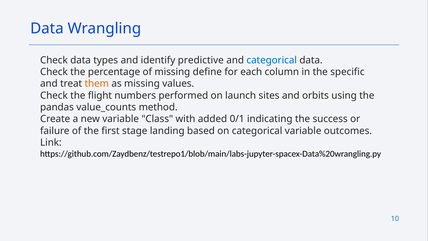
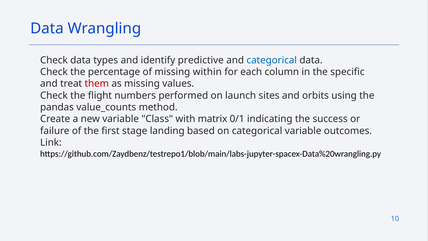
define: define -> within
them colour: orange -> red
added: added -> matrix
